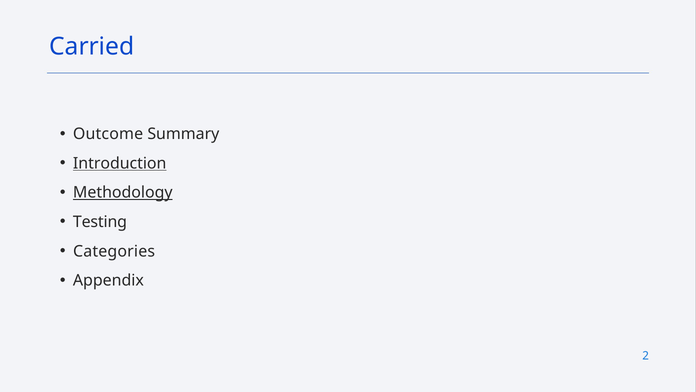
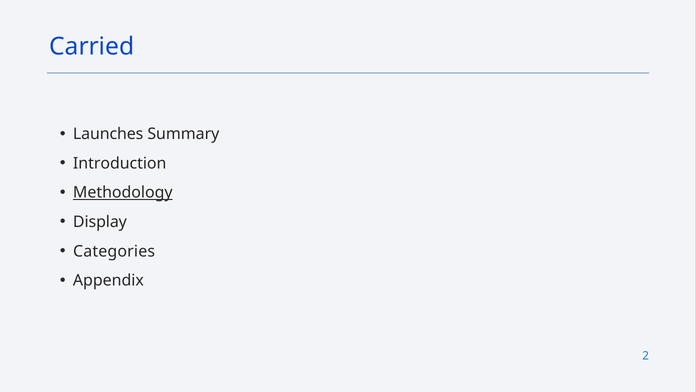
Outcome: Outcome -> Launches
Introduction underline: present -> none
Testing: Testing -> Display
